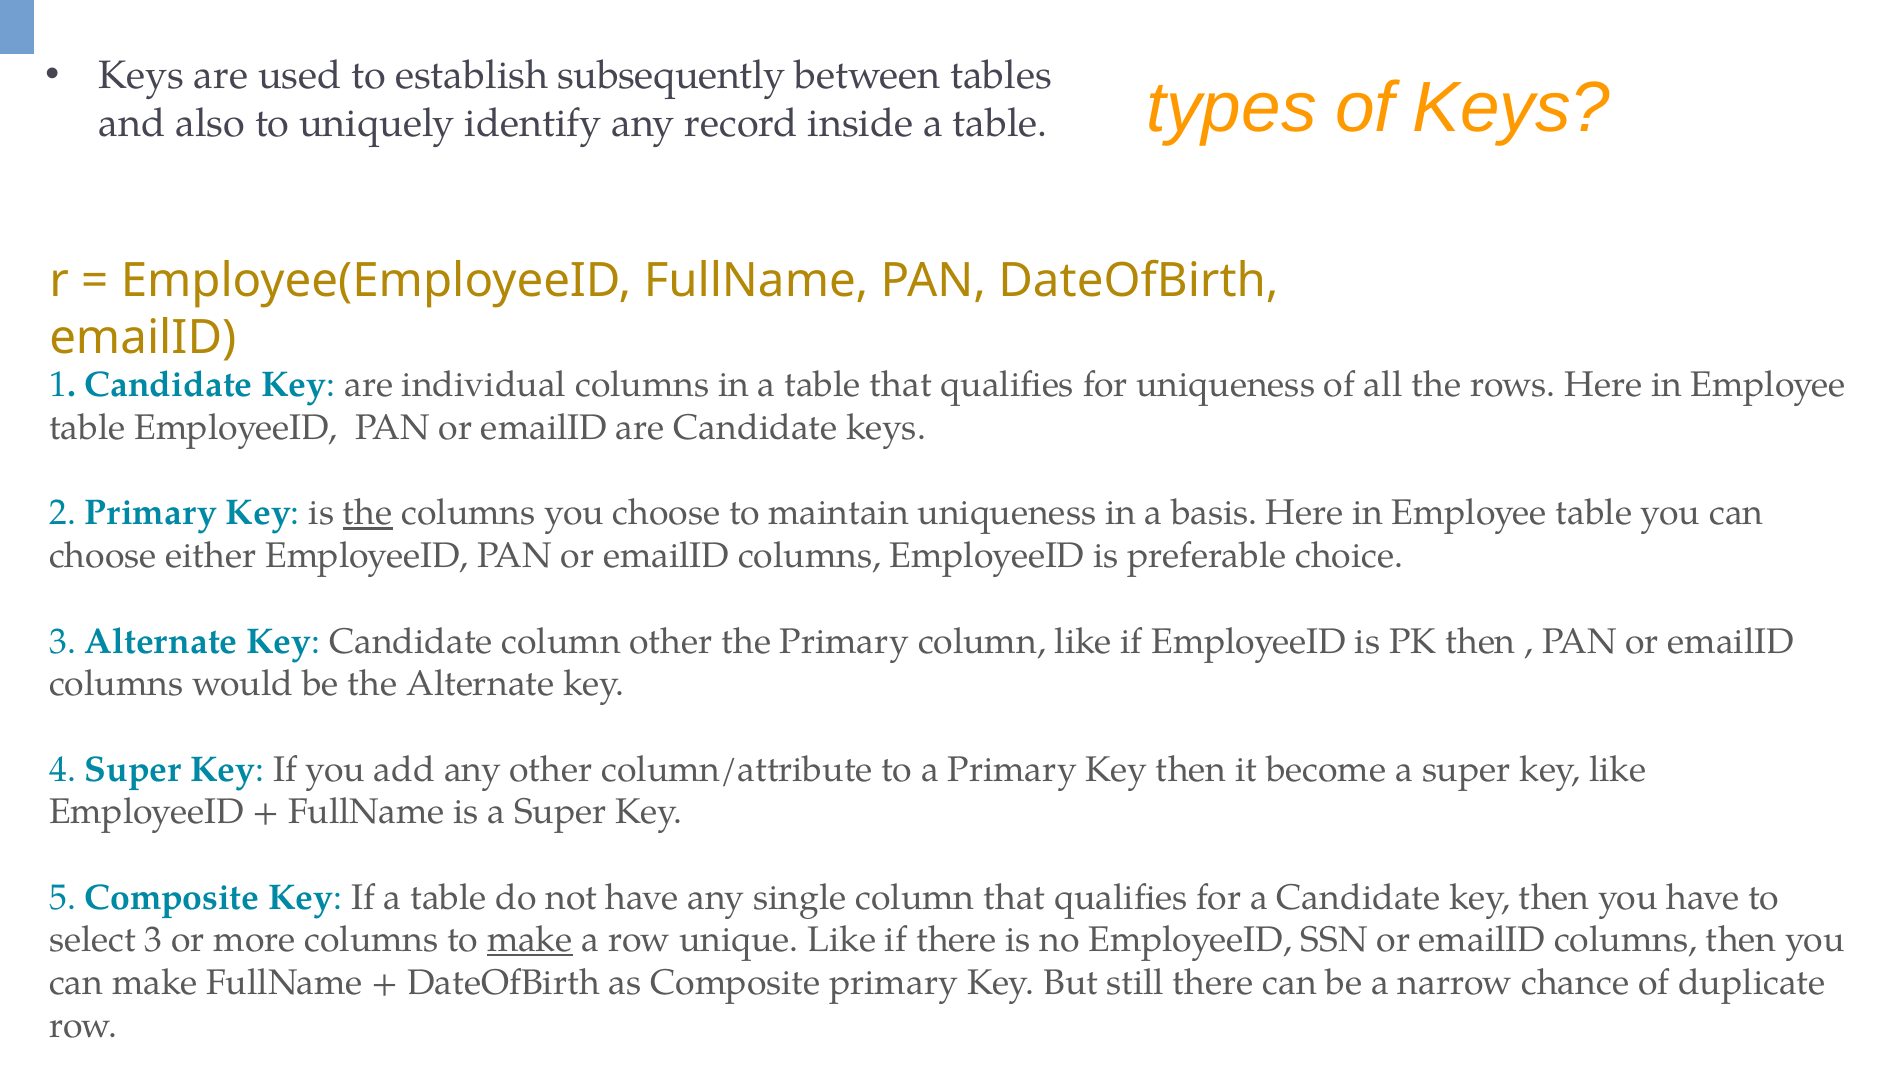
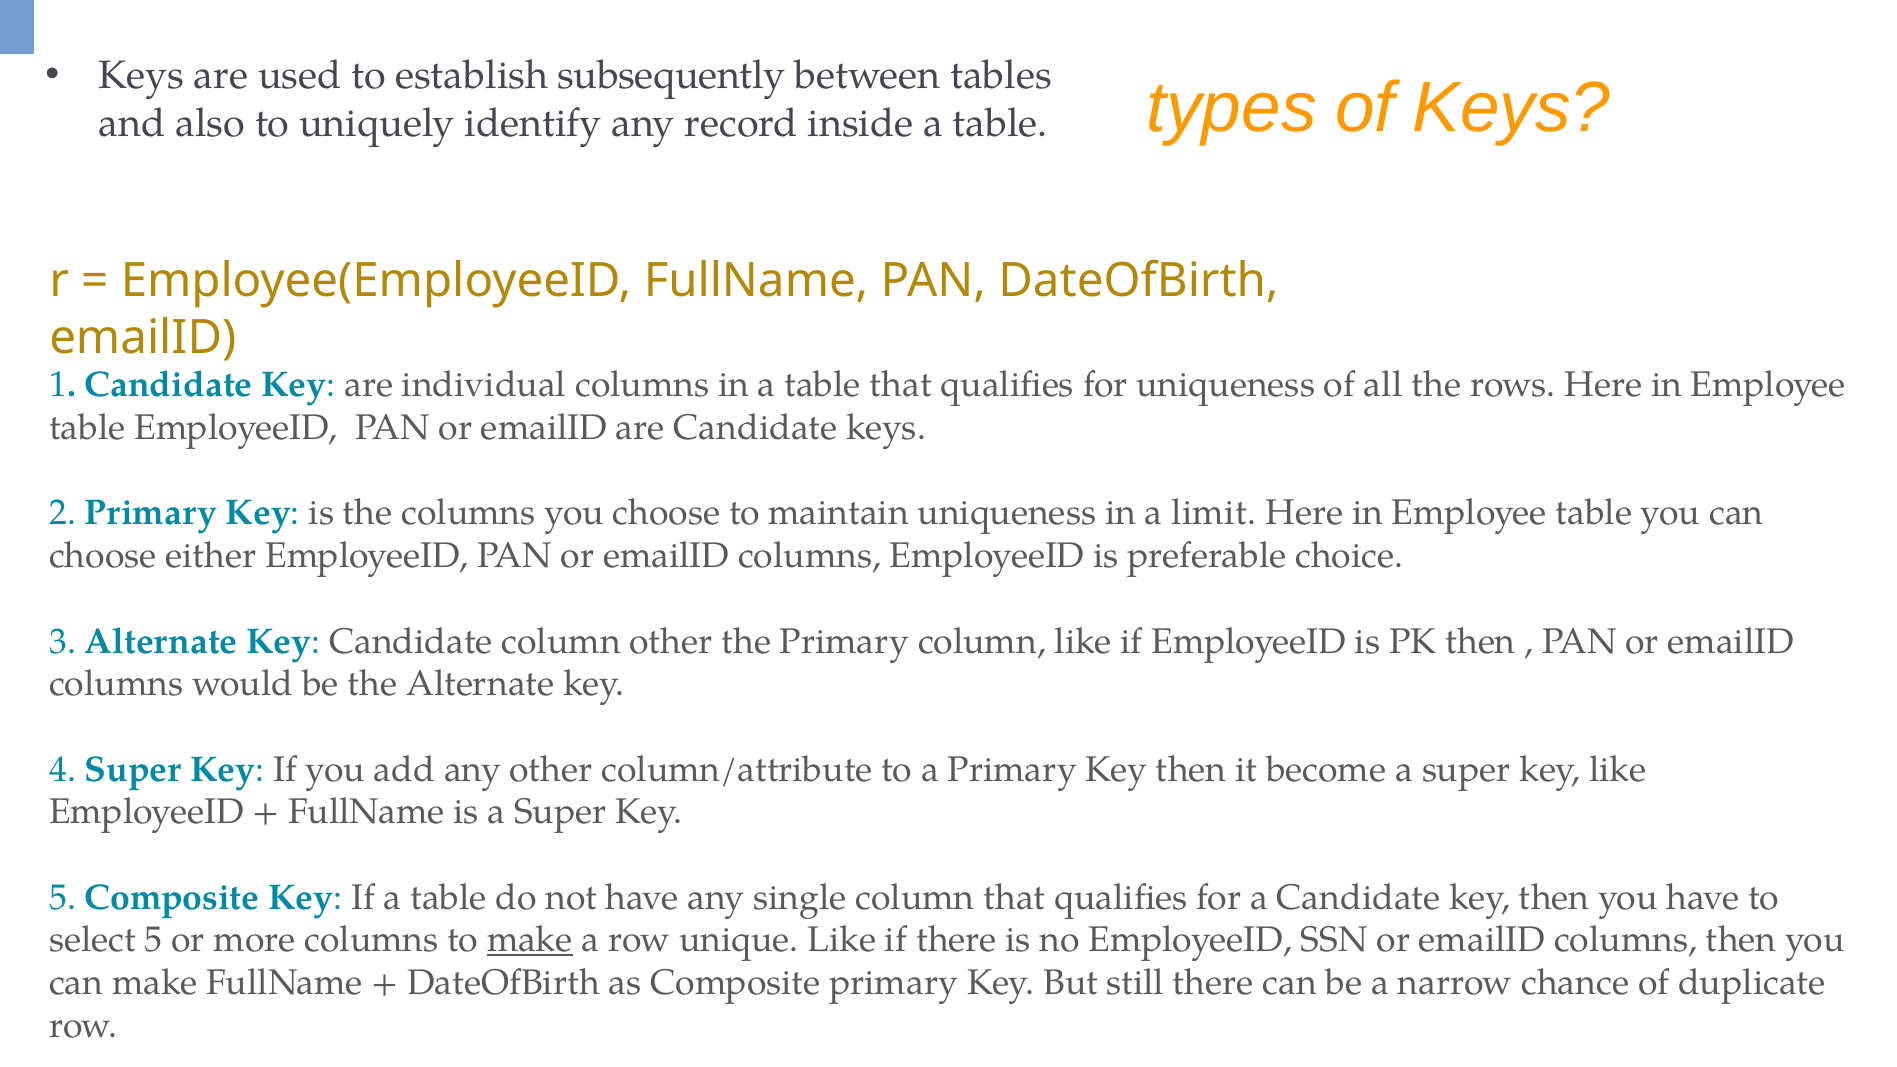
the at (368, 513) underline: present -> none
basis: basis -> limit
select 3: 3 -> 5
